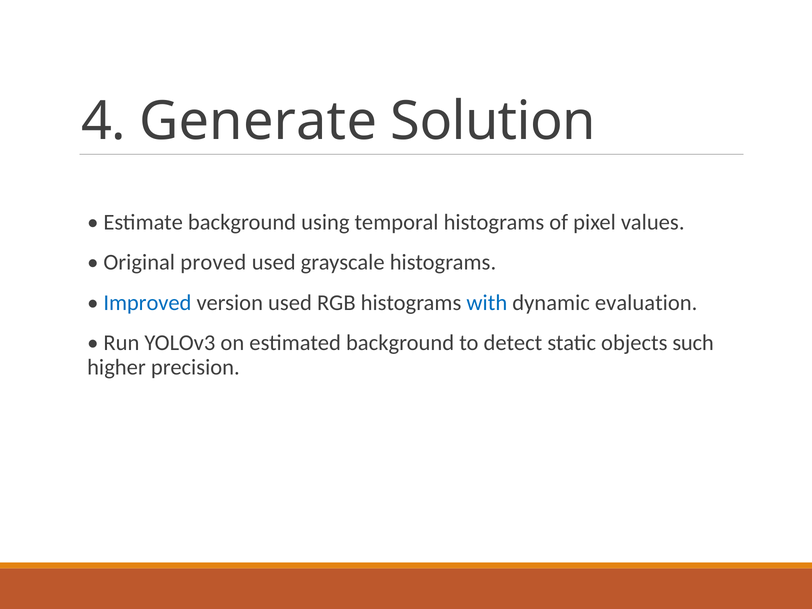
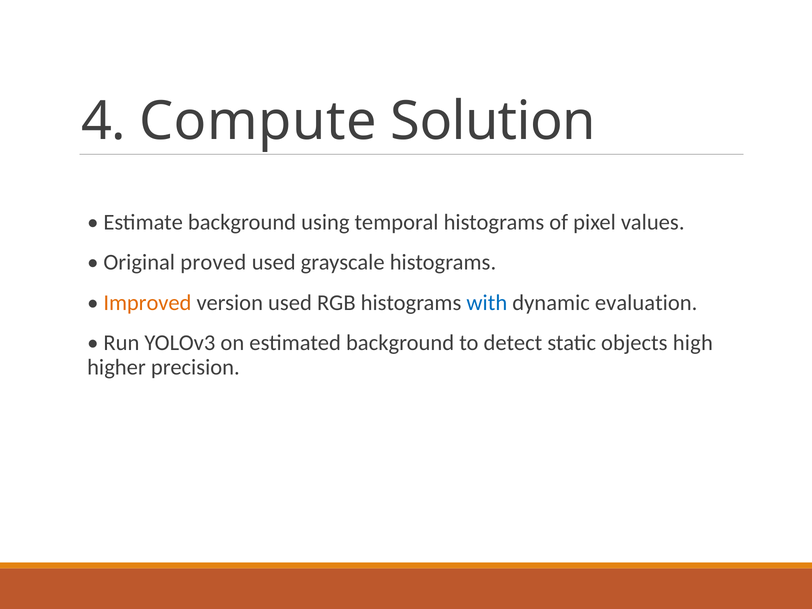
Generate: Generate -> Compute
Improved colour: blue -> orange
such: such -> high
